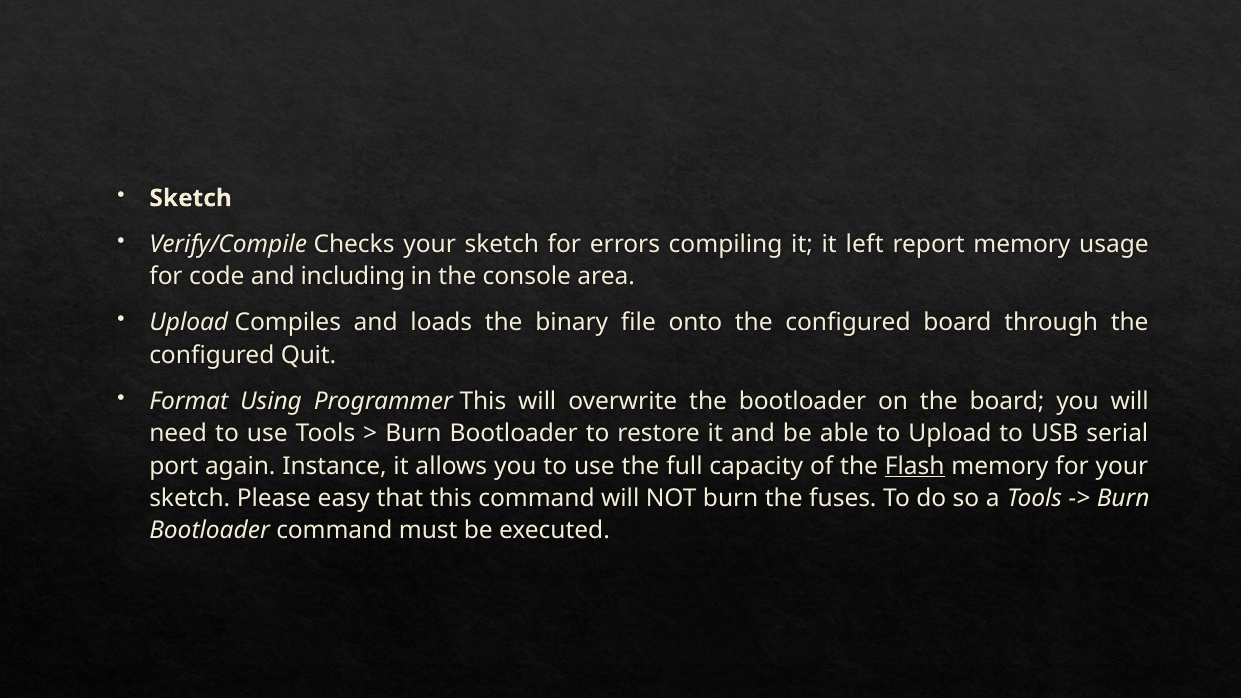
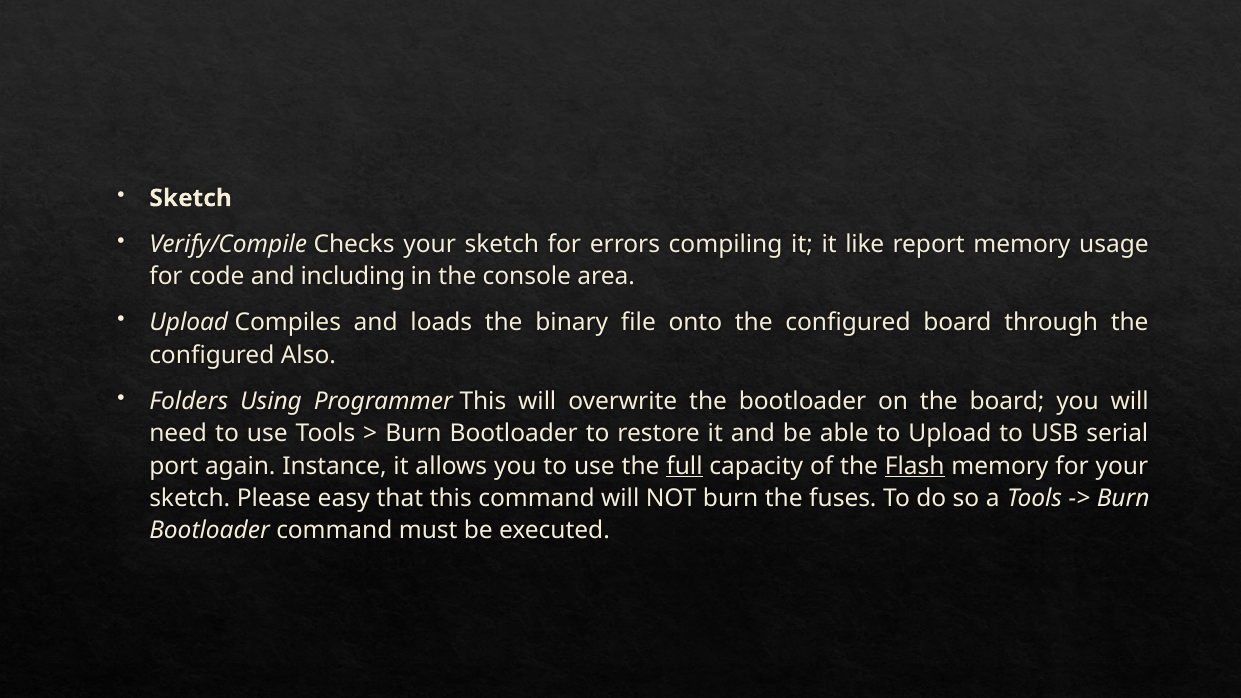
left: left -> like
Quit: Quit -> Also
Format: Format -> Folders
full underline: none -> present
